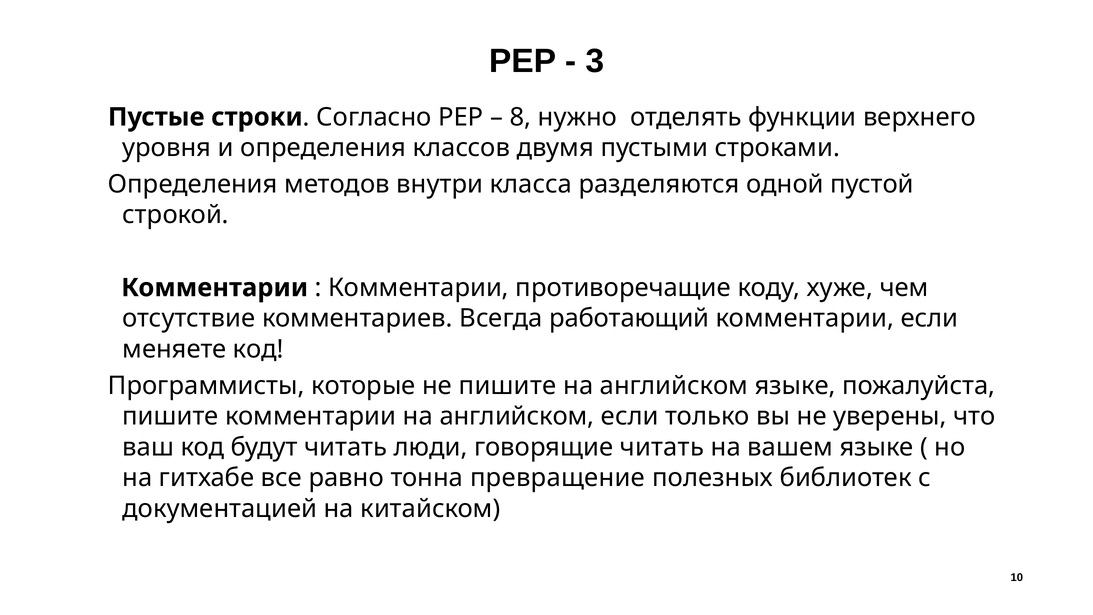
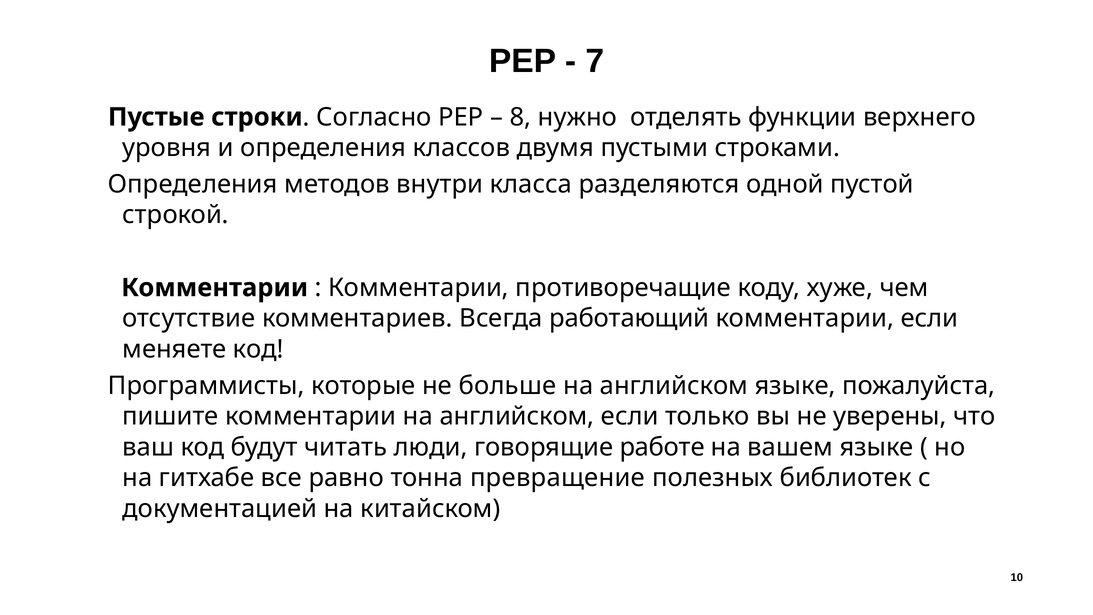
3: 3 -> 7
не пишите: пишите -> больше
говорящие читать: читать -> работе
